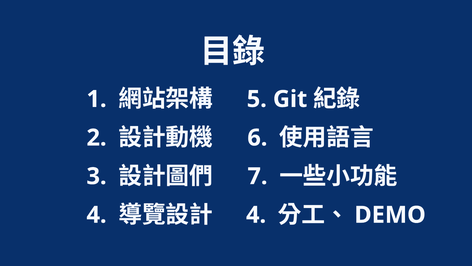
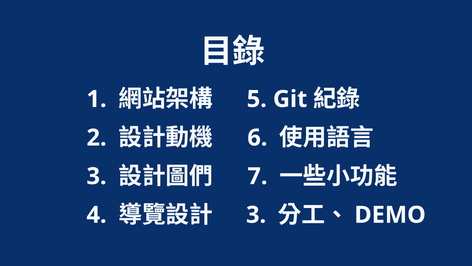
4 at (256, 215): 4 -> 3
